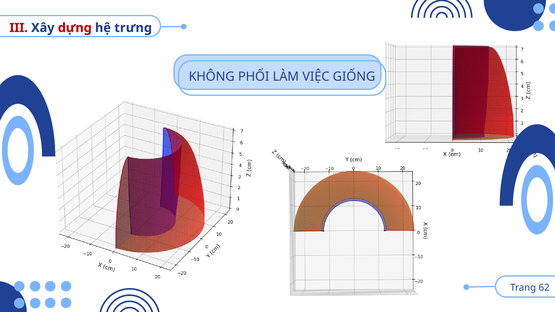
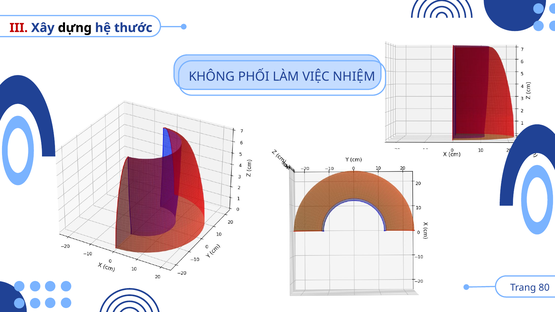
dựng colour: red -> black
trưng: trưng -> thước
GIỐNG: GIỐNG -> NHIỆM
62: 62 -> 80
